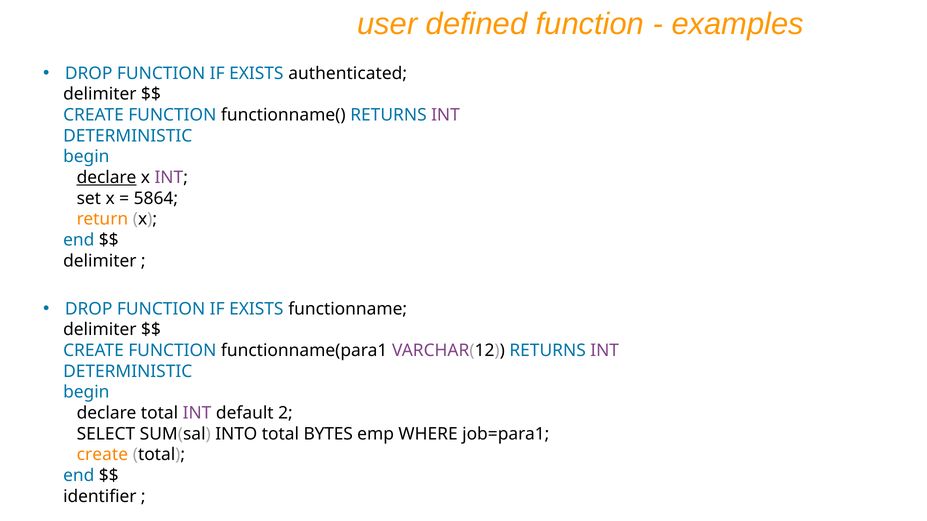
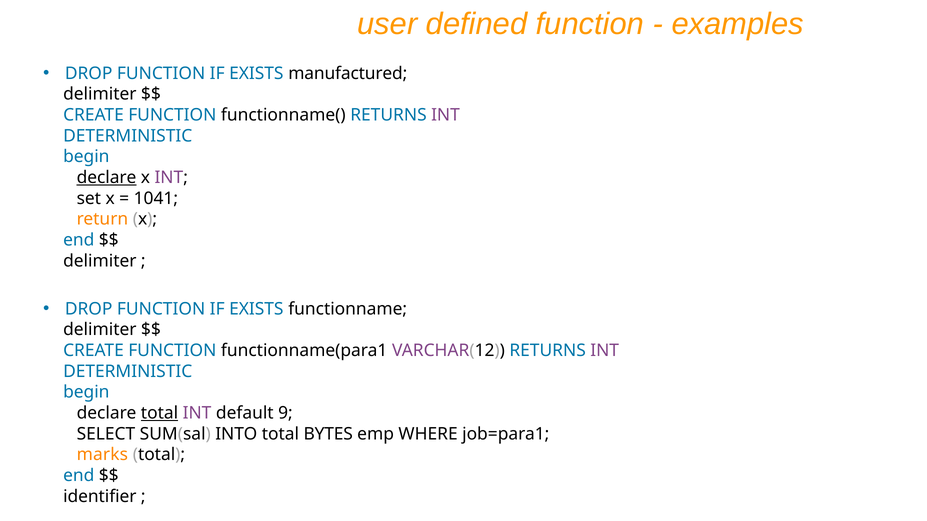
authenticated: authenticated -> manufactured
5864: 5864 -> 1041
total at (160, 413) underline: none -> present
2: 2 -> 9
create at (102, 455): create -> marks
